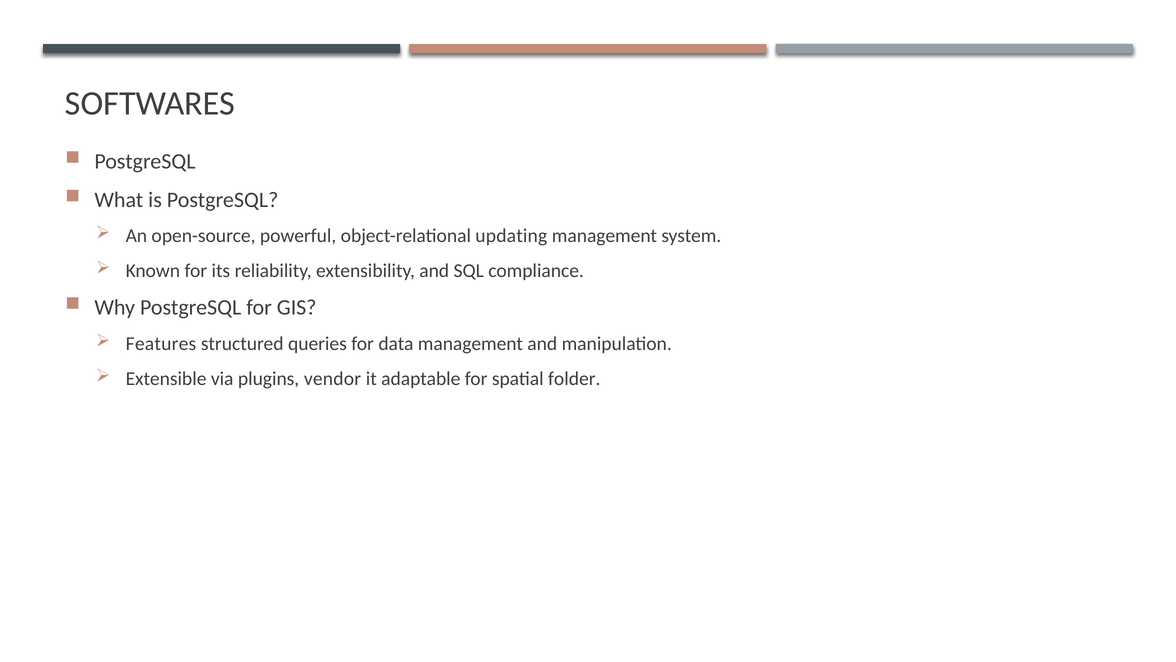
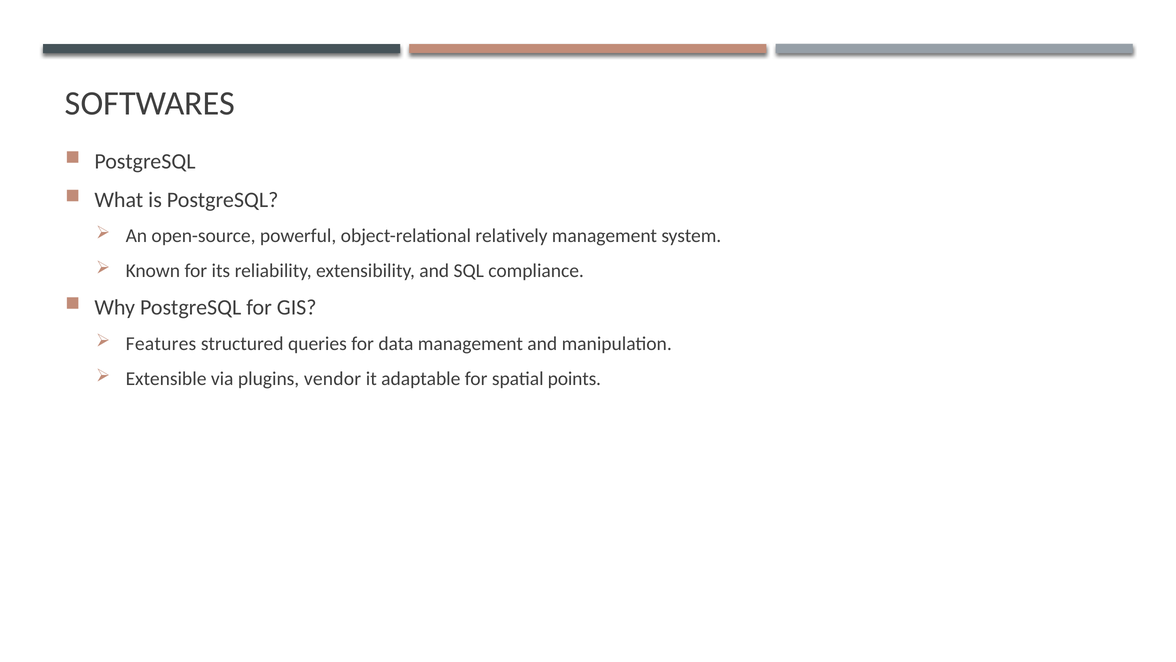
updating: updating -> relatively
folder: folder -> points
